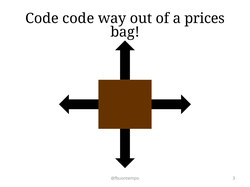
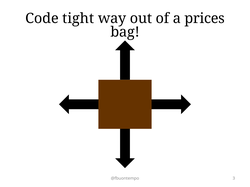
Code code: code -> tight
